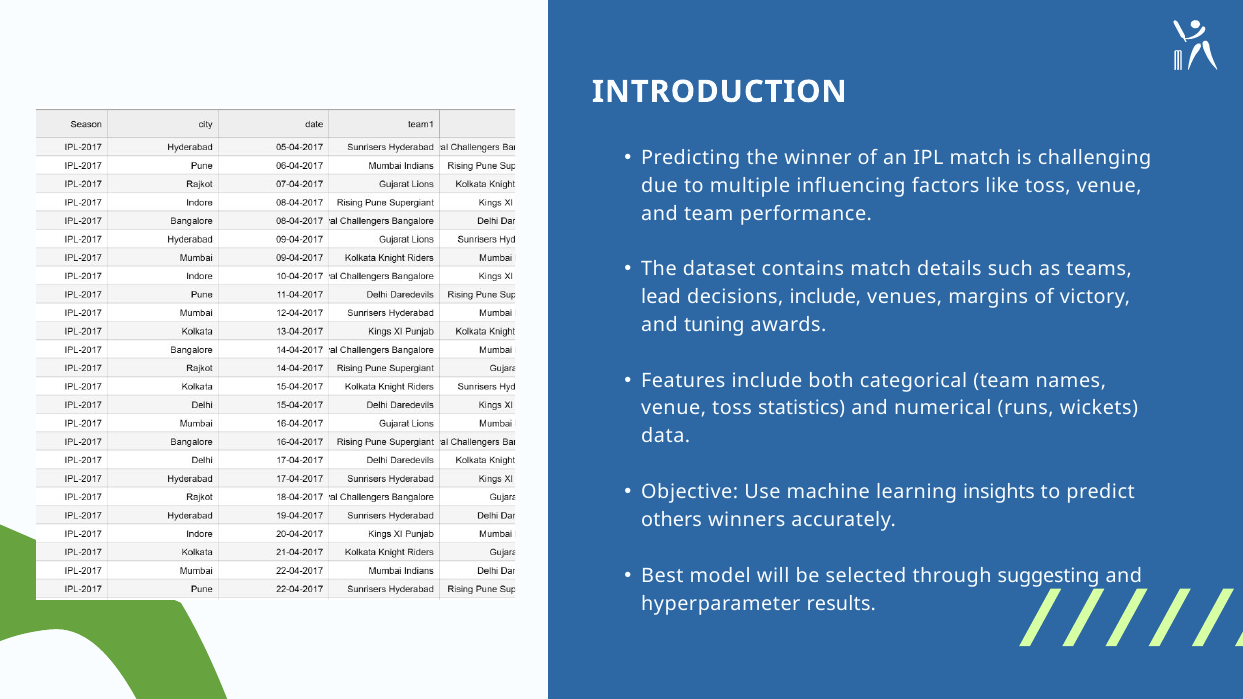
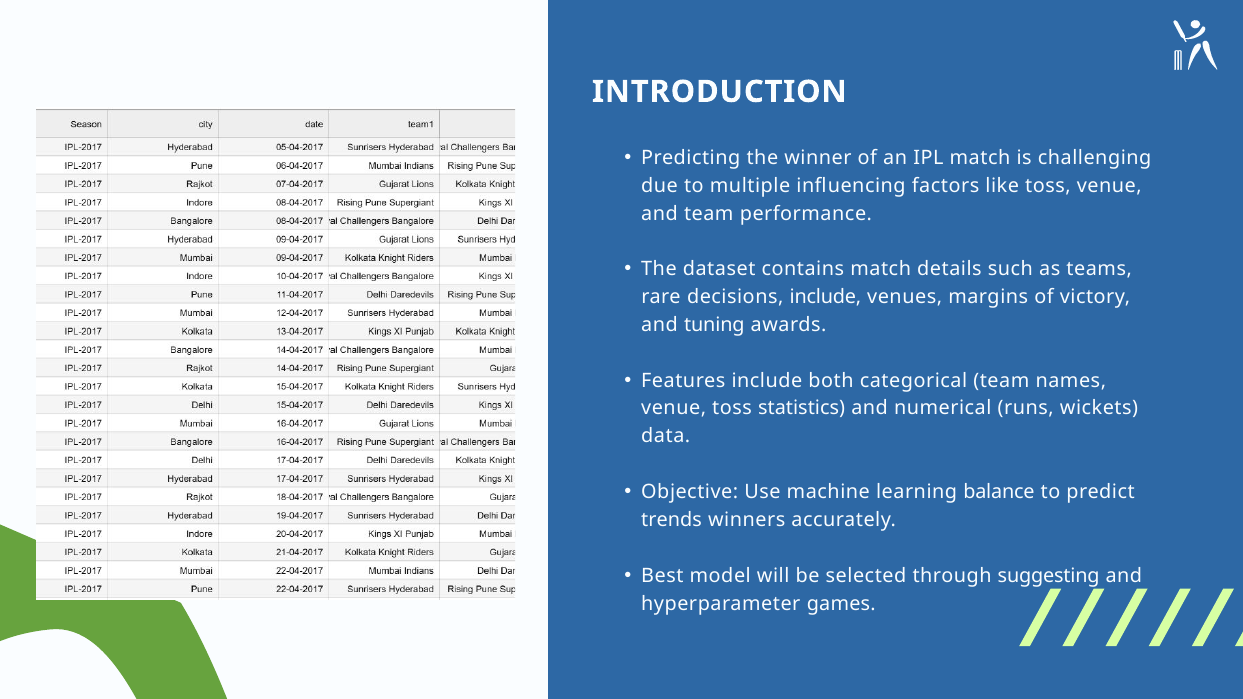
lead: lead -> rare
insights: insights -> balance
others: others -> trends
results: results -> games
